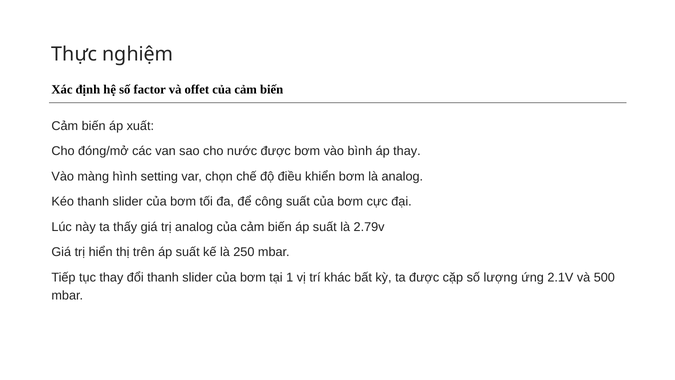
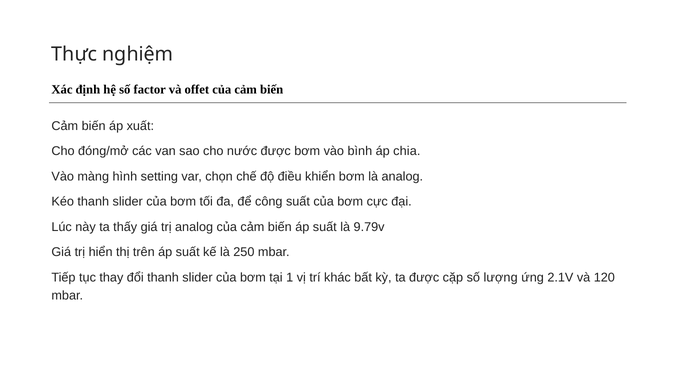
áp thay: thay -> chia
2.79v: 2.79v -> 9.79v
500: 500 -> 120
